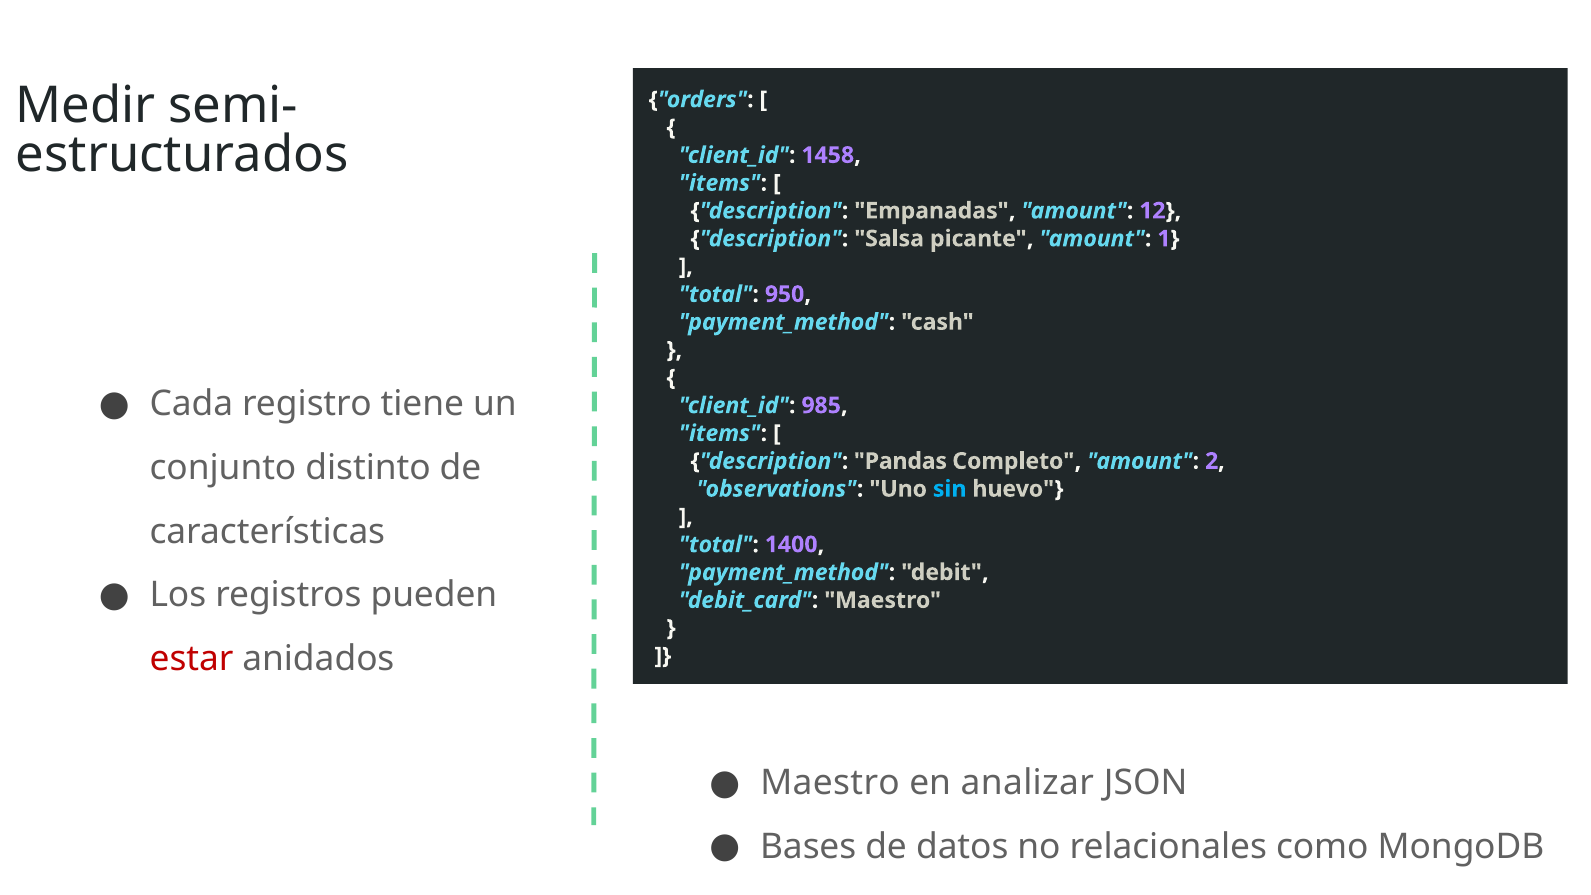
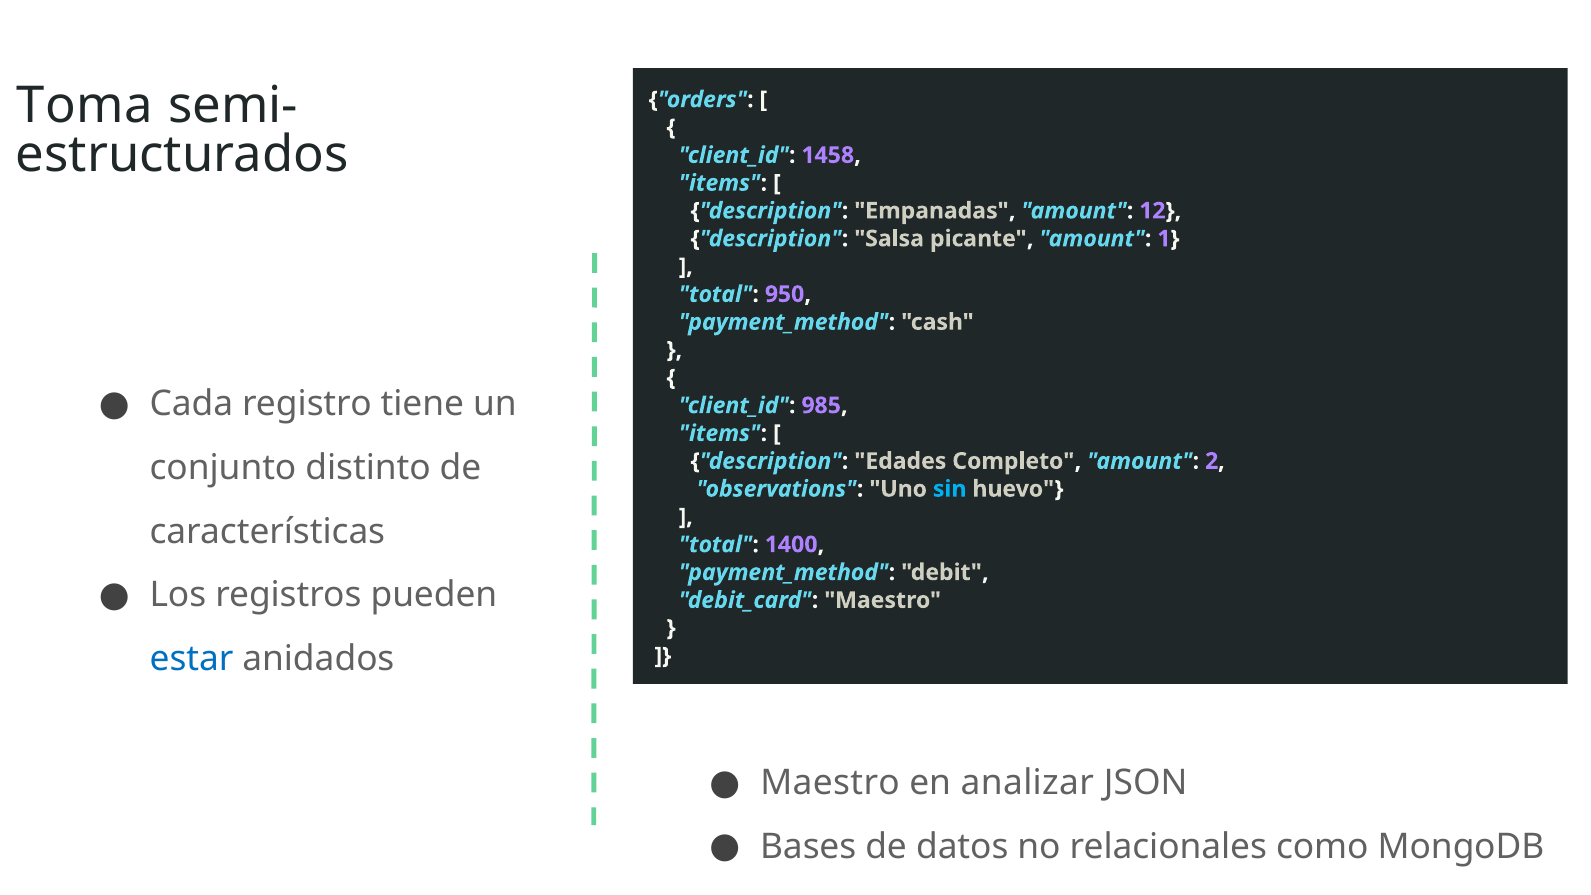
Medir: Medir -> Toma
Pandas: Pandas -> Edades
estar colour: red -> blue
